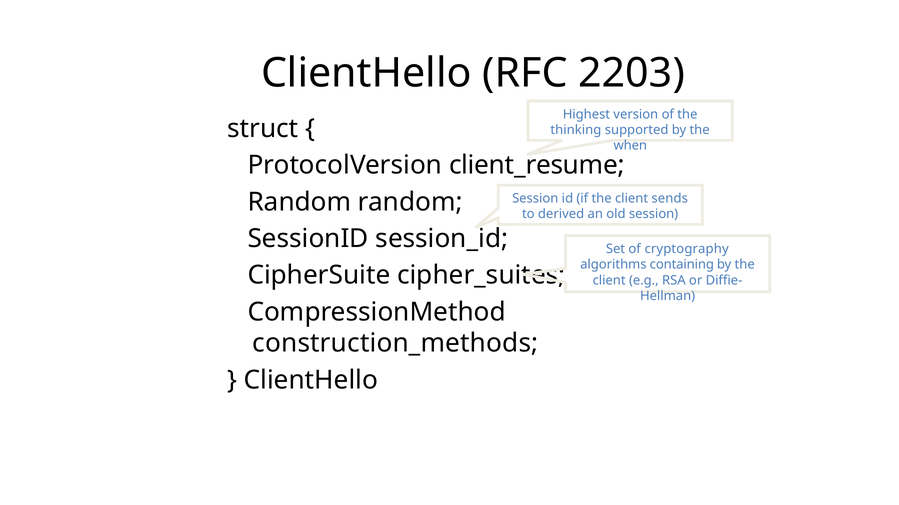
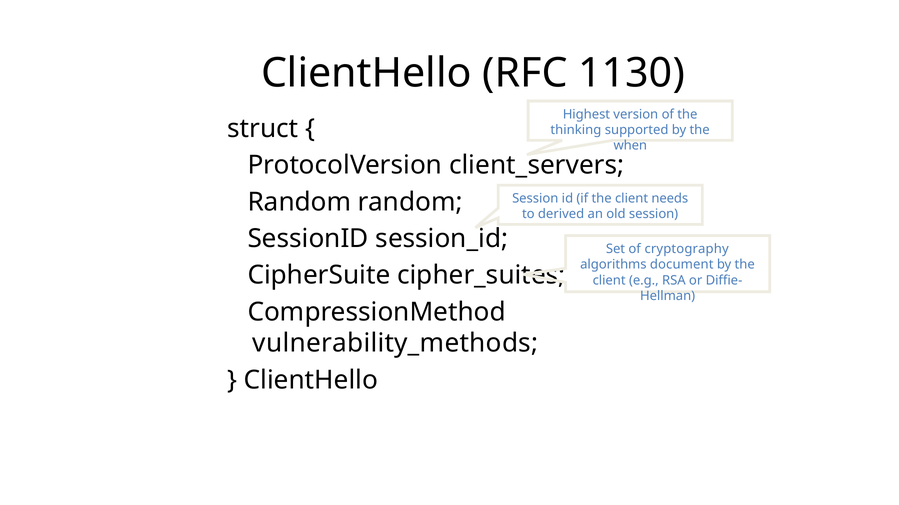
2203: 2203 -> 1130
client_resume: client_resume -> client_servers
sends: sends -> needs
containing: containing -> document
construction_methods: construction_methods -> vulnerability_methods
